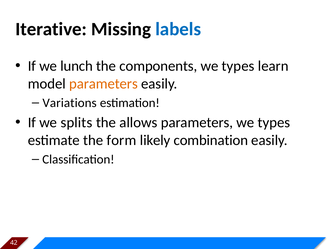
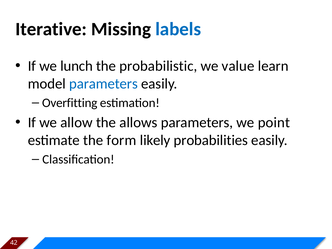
components: components -> probabilistic
types at (238, 66): types -> value
parameters at (103, 84) colour: orange -> blue
Variations: Variations -> Overfitting
splits: splits -> allow
parameters we types: types -> point
combination: combination -> probabilities
